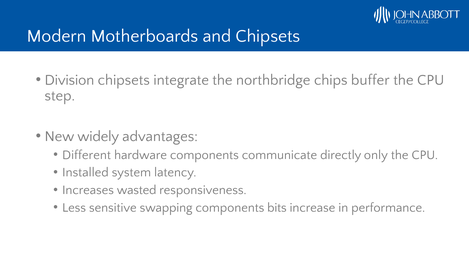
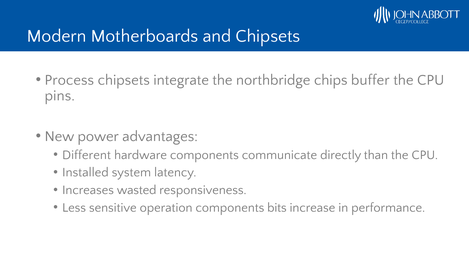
Division: Division -> Process
step: step -> pins
widely: widely -> power
only: only -> than
swapping: swapping -> operation
